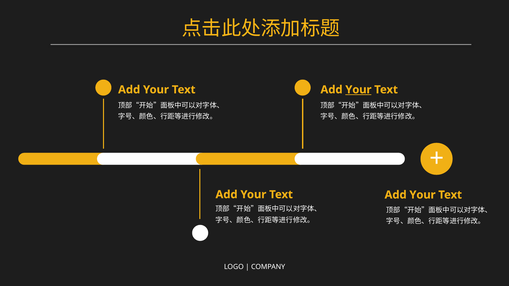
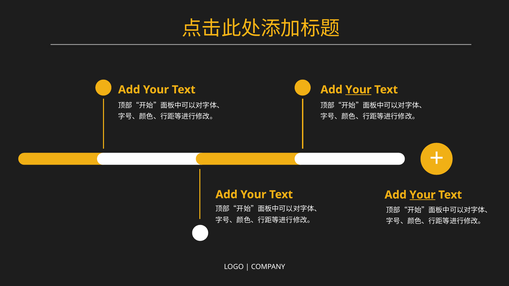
Your at (423, 195) underline: none -> present
